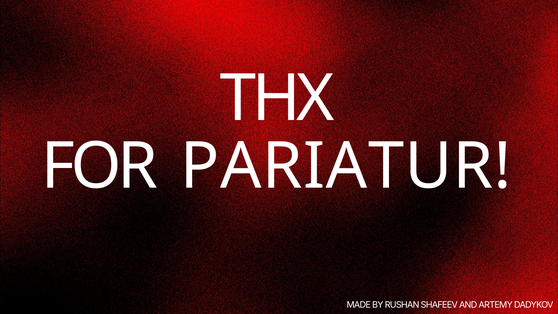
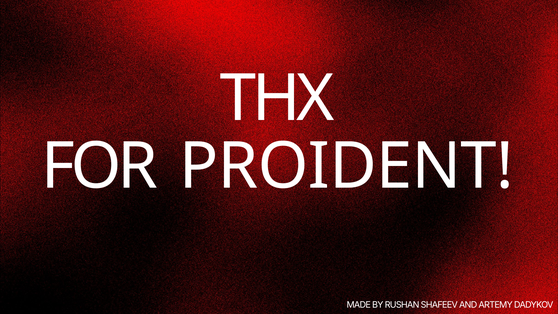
PARIATUR: PARIATUR -> PROIDENT
